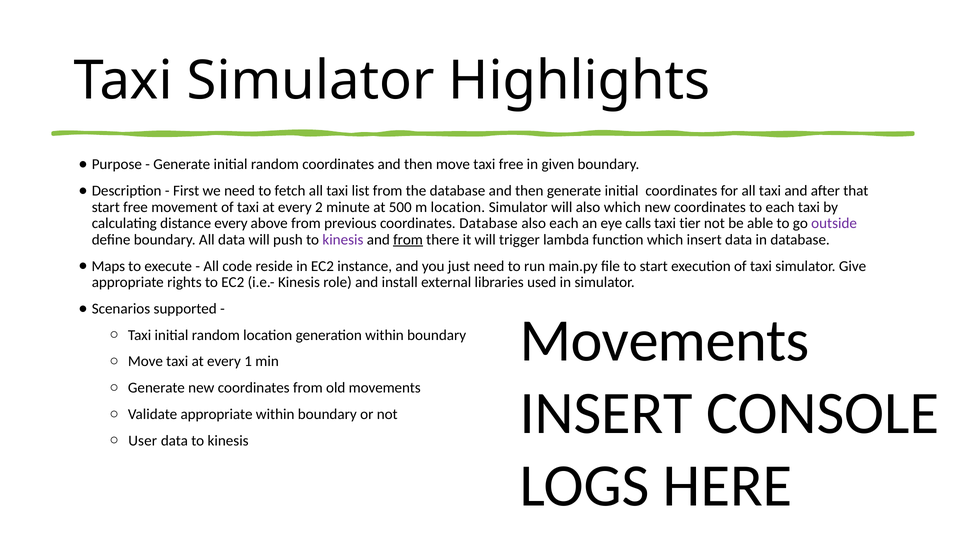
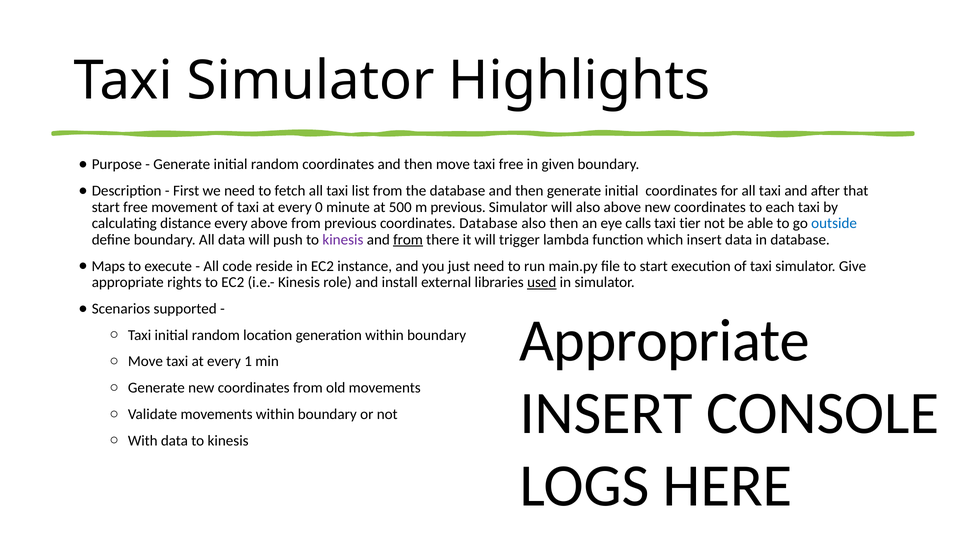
2: 2 -> 0
m location: location -> previous
also which: which -> above
also each: each -> then
outside colour: purple -> blue
used underline: none -> present
Movements at (665, 341): Movements -> Appropriate
Validate appropriate: appropriate -> movements
User: User -> With
